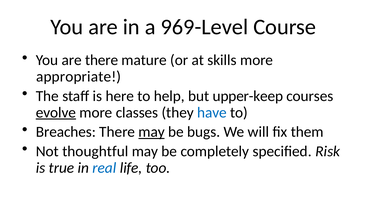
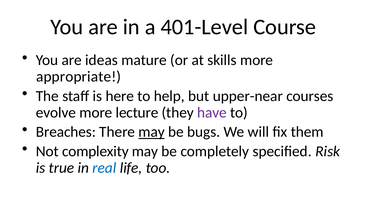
969-Level: 969-Level -> 401-Level
are there: there -> ideas
upper-keep: upper-keep -> upper-near
evolve underline: present -> none
classes: classes -> lecture
have colour: blue -> purple
thoughtful: thoughtful -> complexity
